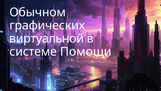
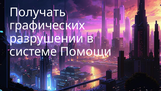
Обычном: Обычном -> Получать
виртуальной: виртуальной -> разрушении
